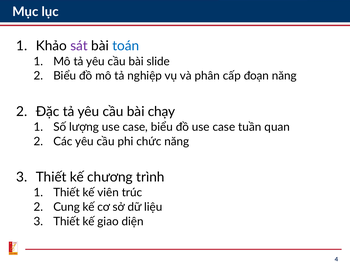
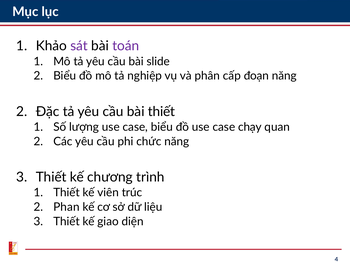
toán colour: blue -> purple
bài chạy: chạy -> thiết
tuần: tuần -> chạy
Cung: Cung -> Phan
